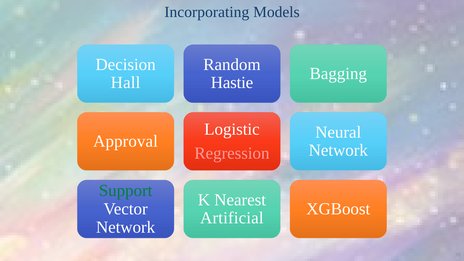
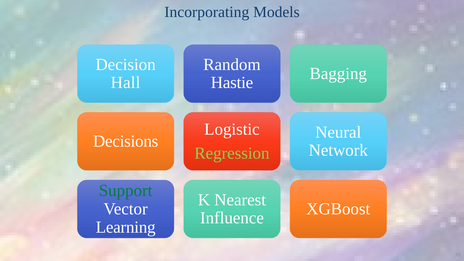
Approval: Approval -> Decisions
Regression colour: pink -> light green
Artificial: Artificial -> Influence
Network at (126, 227): Network -> Learning
